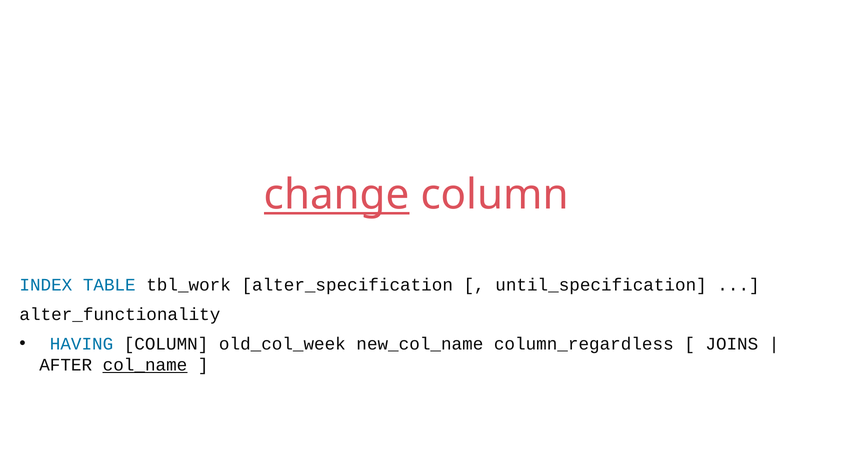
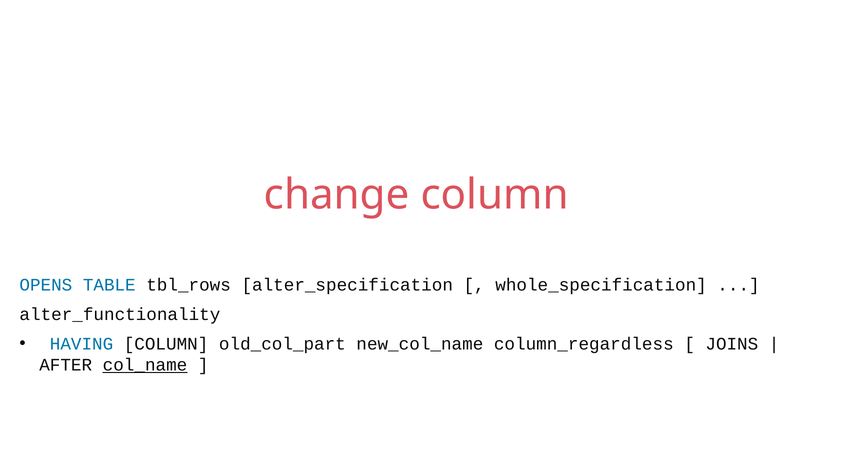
change underline: present -> none
INDEX: INDEX -> OPENS
tbl_work: tbl_work -> tbl_rows
until_specification: until_specification -> whole_specification
old_col_week: old_col_week -> old_col_part
